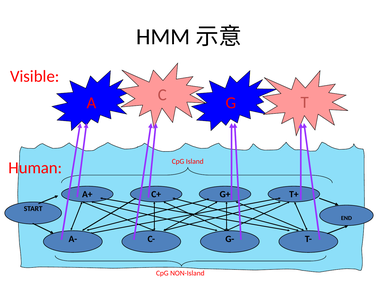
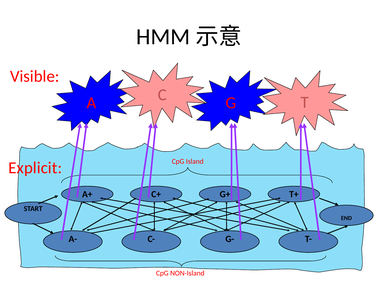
Human: Human -> Explicit
